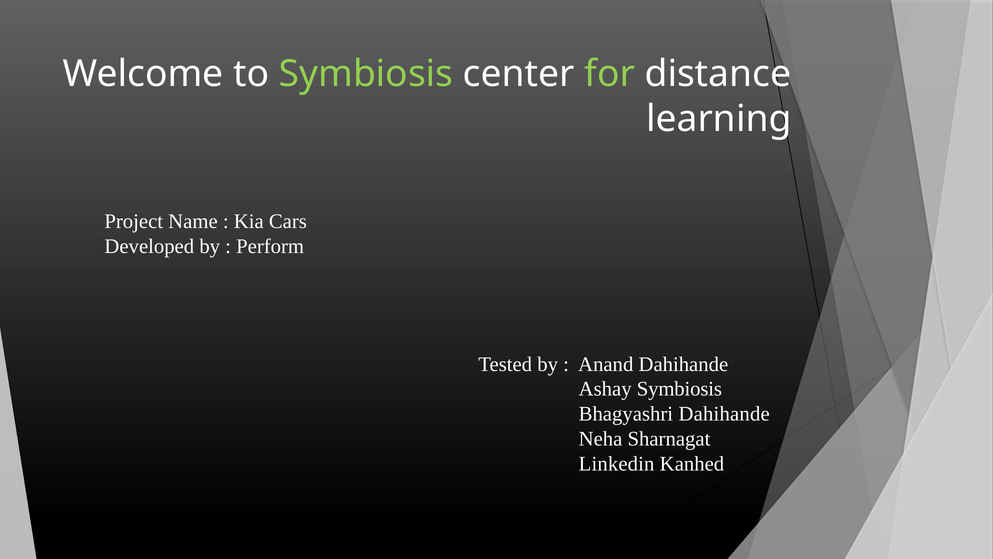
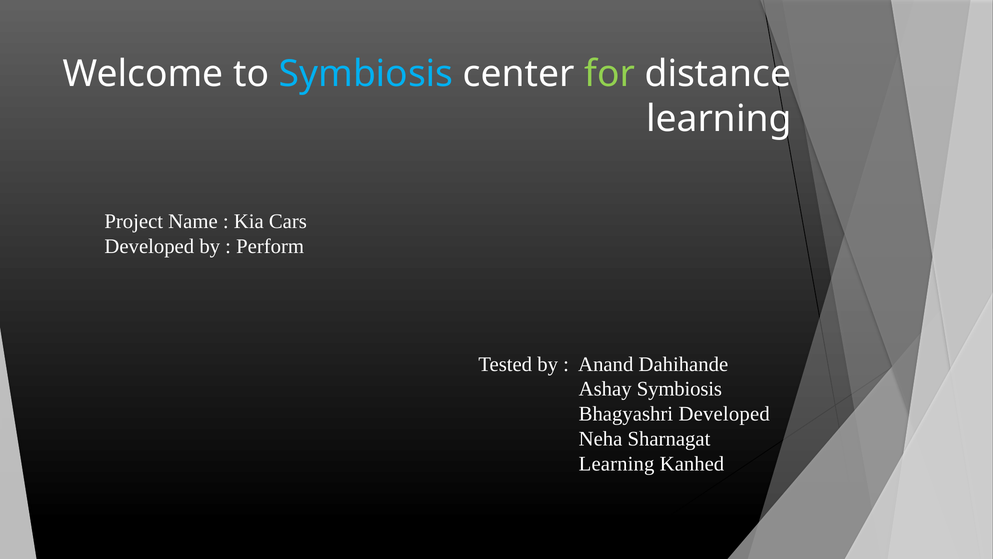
Symbiosis at (366, 74) colour: light green -> light blue
Bhagyashri Dahihande: Dahihande -> Developed
Linkedin at (617, 463): Linkedin -> Learning
